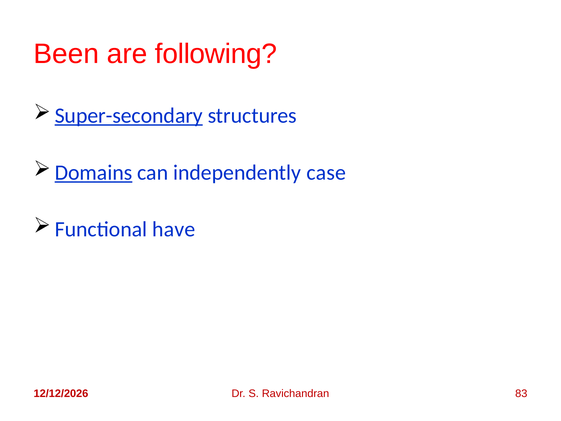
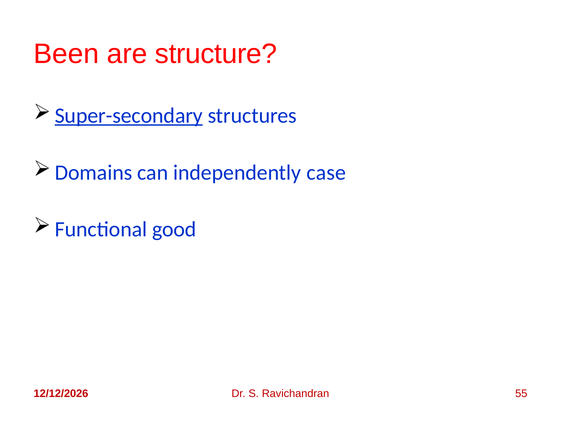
following: following -> structure
Domains underline: present -> none
have: have -> good
83: 83 -> 55
